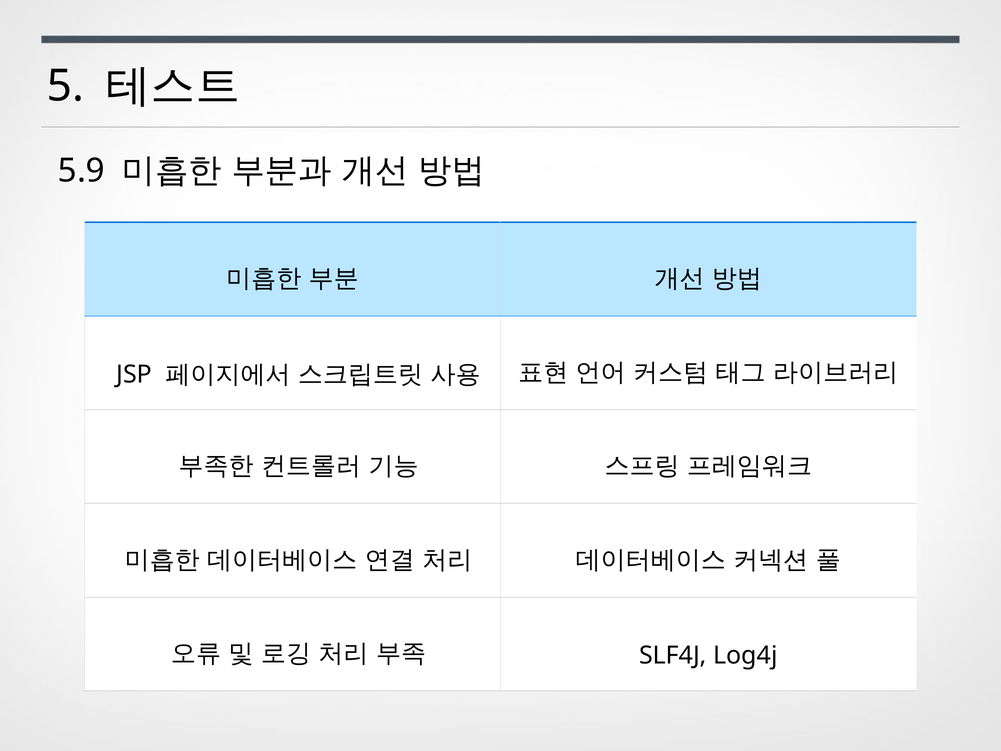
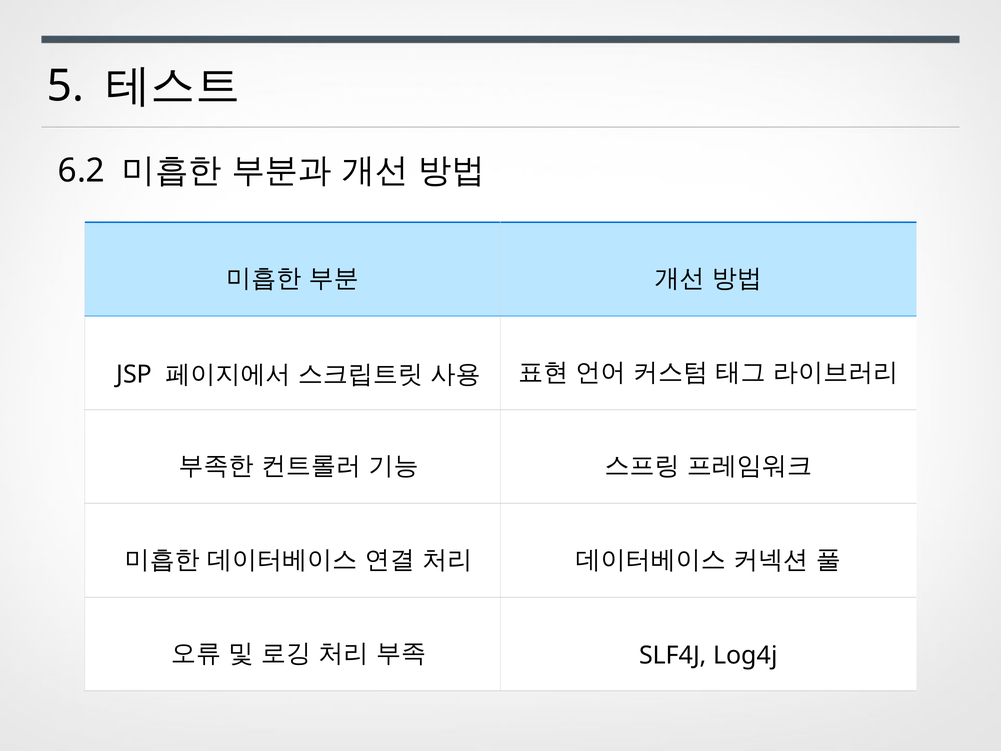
5.9: 5.9 -> 6.2
